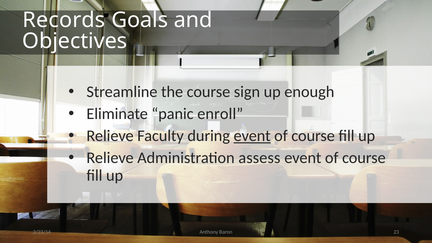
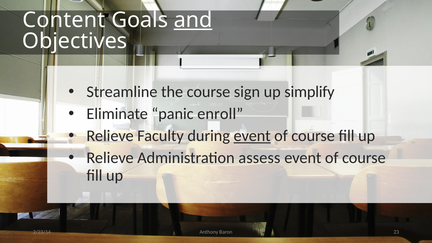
Records: Records -> Content
and underline: none -> present
enough: enough -> simplify
